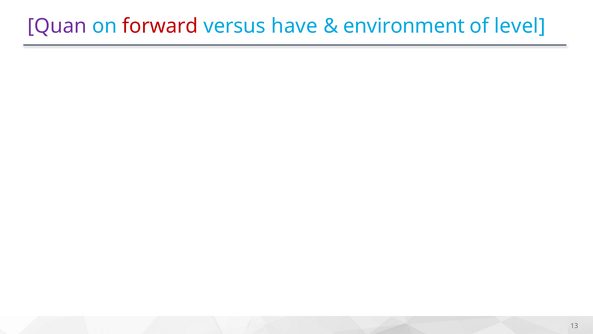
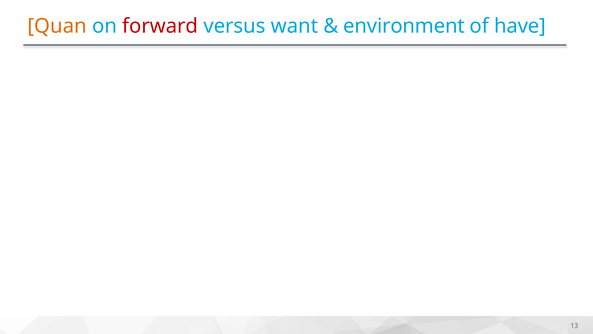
Quan colour: purple -> orange
have: have -> want
level: level -> have
